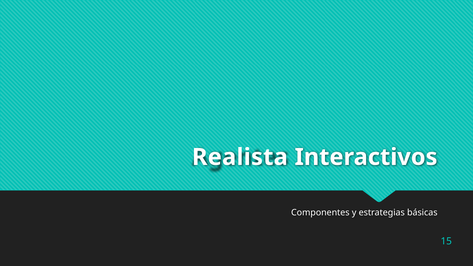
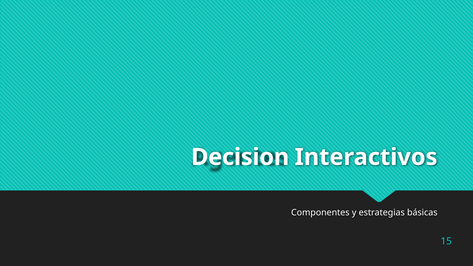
Realista: Realista -> Decision
